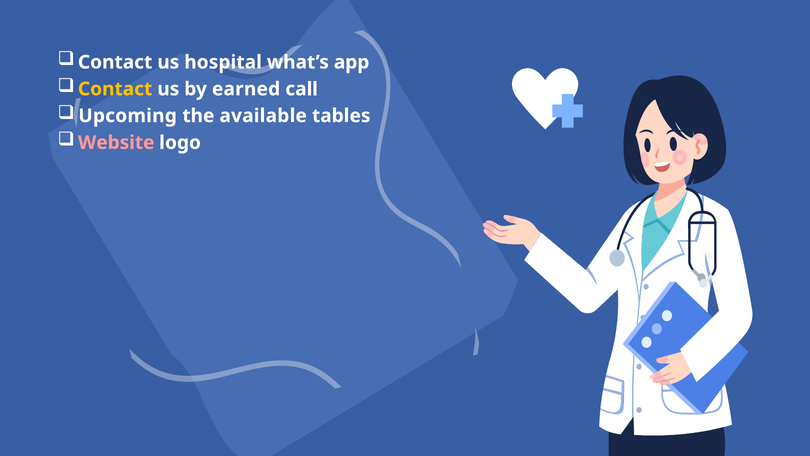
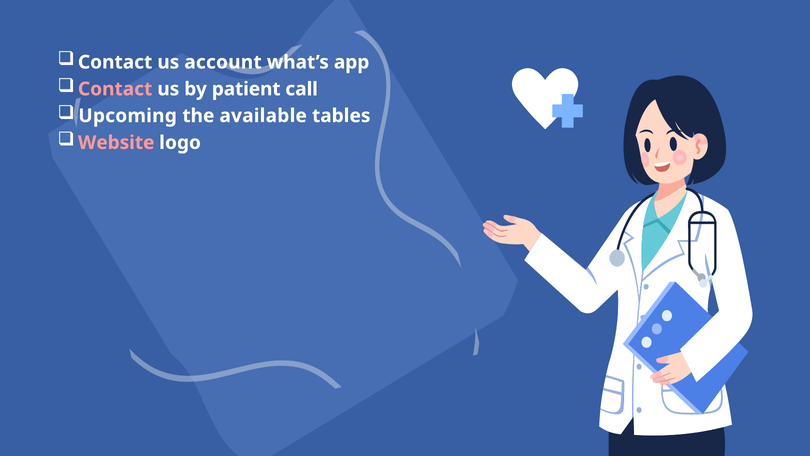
hospital: hospital -> account
Contact at (115, 89) colour: yellow -> pink
earned: earned -> patient
